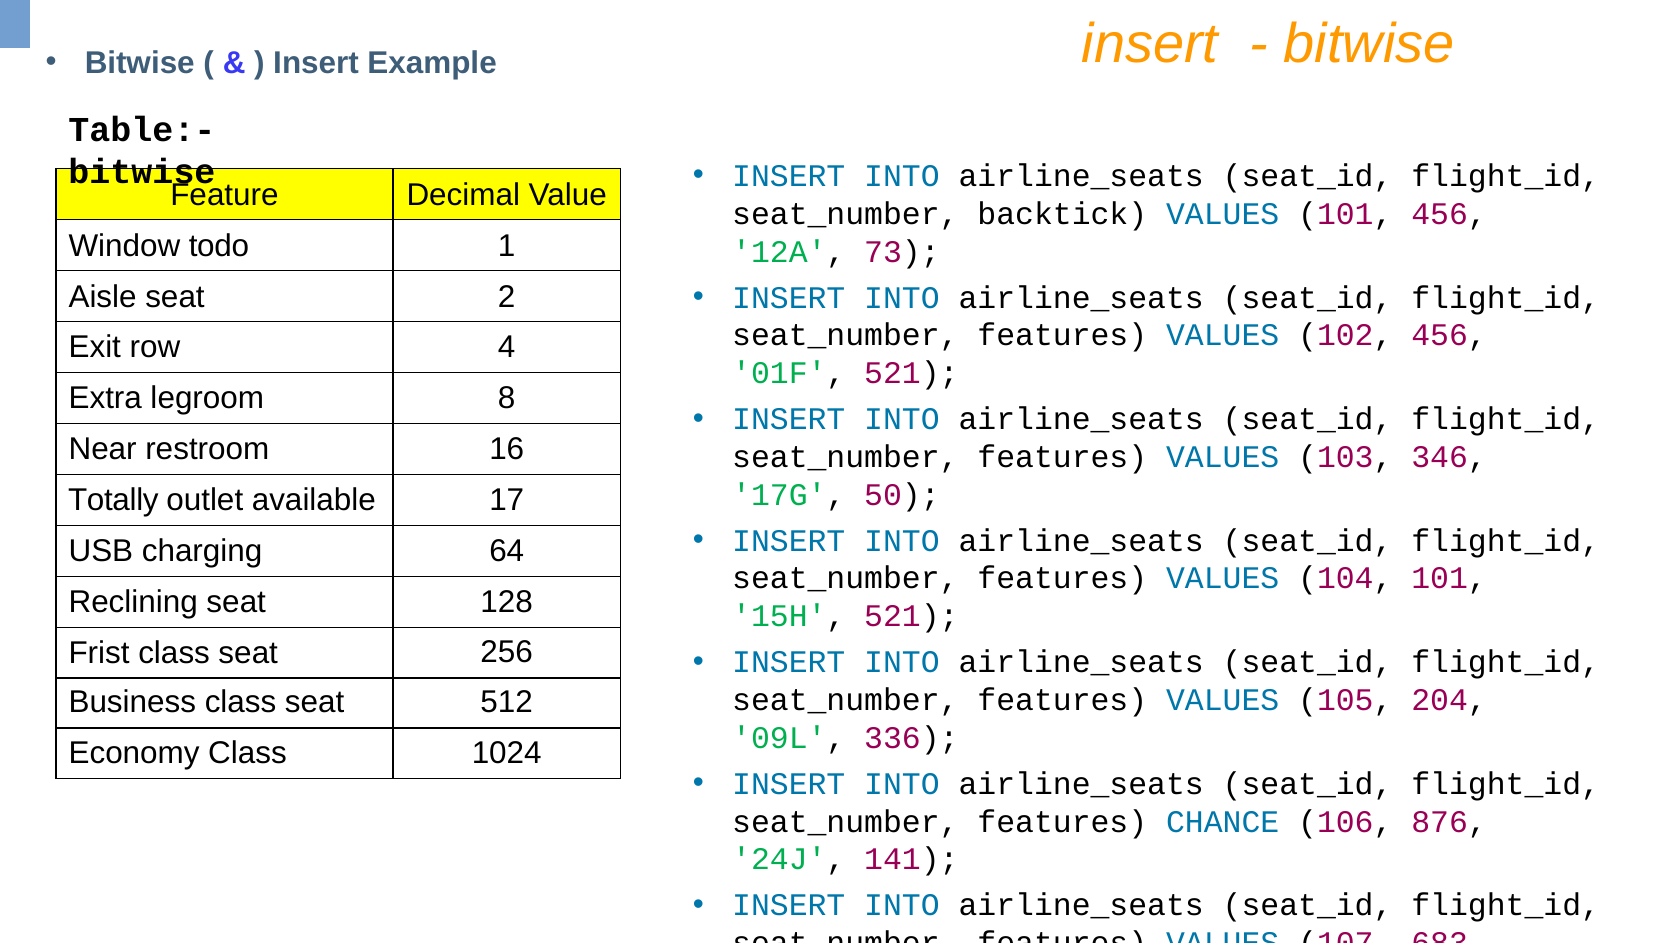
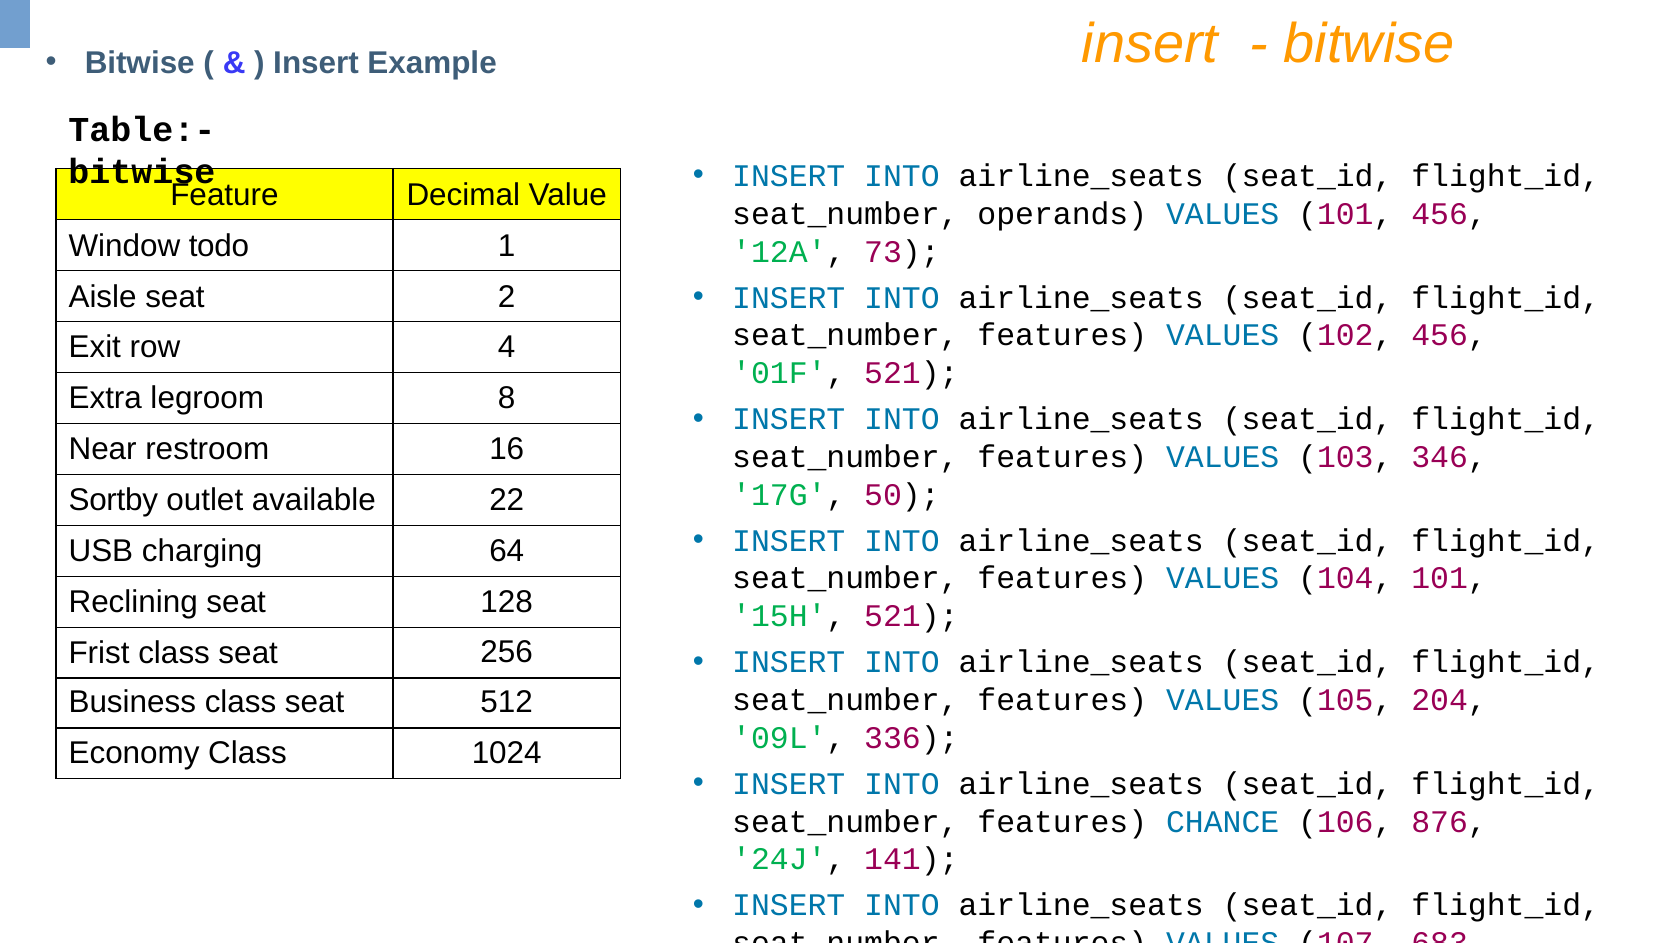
backtick: backtick -> operands
Totally: Totally -> Sortby
17: 17 -> 22
